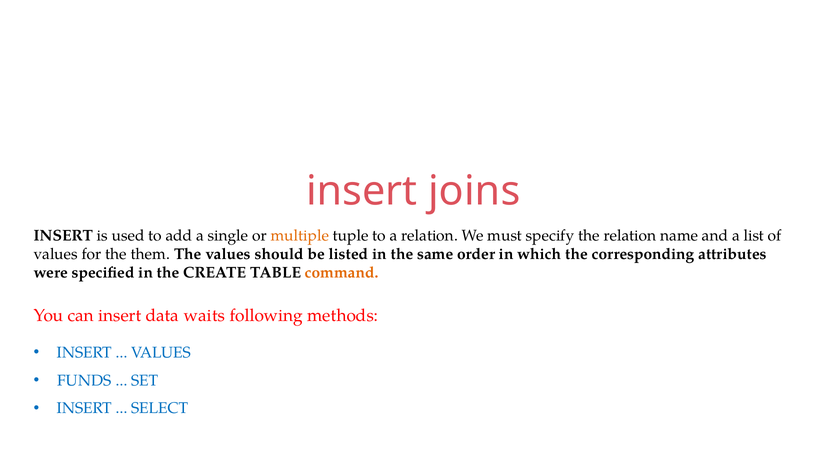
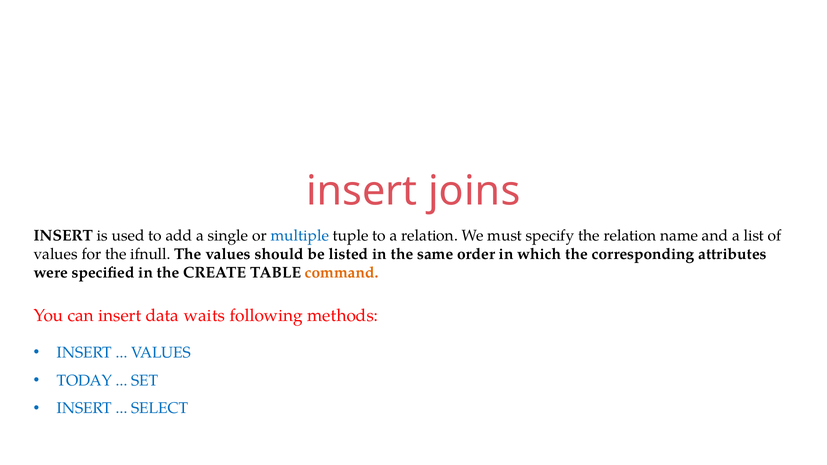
multiple colour: orange -> blue
them: them -> ifnull
FUNDS: FUNDS -> TODAY
